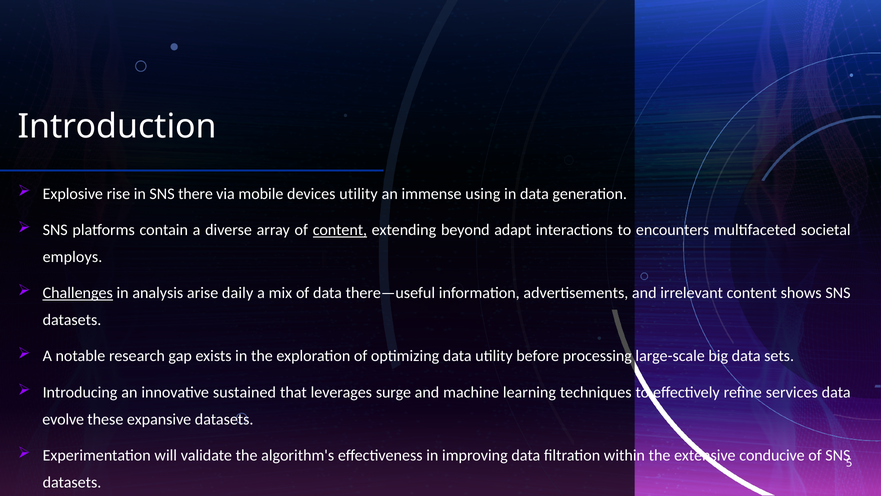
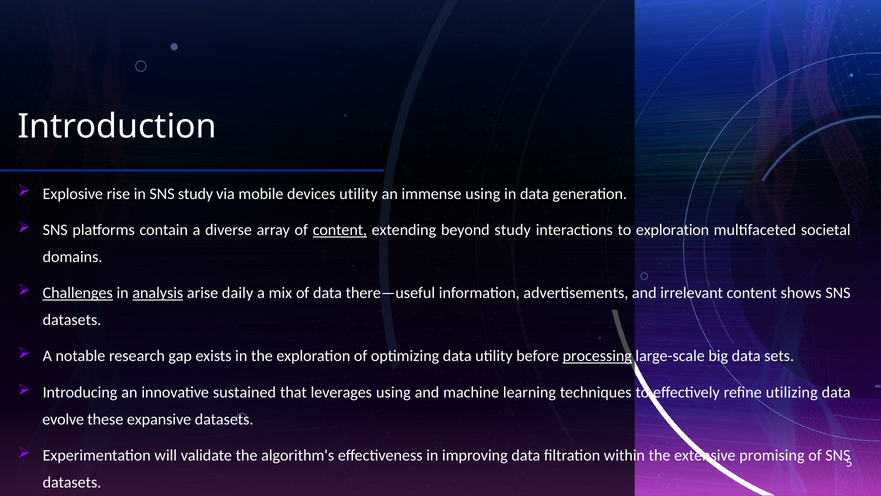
SNS there: there -> study
beyond adapt: adapt -> study
to encounters: encounters -> exploration
employs: employs -> domains
analysis underline: none -> present
processing underline: none -> present
leverages surge: surge -> using
services: services -> utilizing
conducive: conducive -> promising
